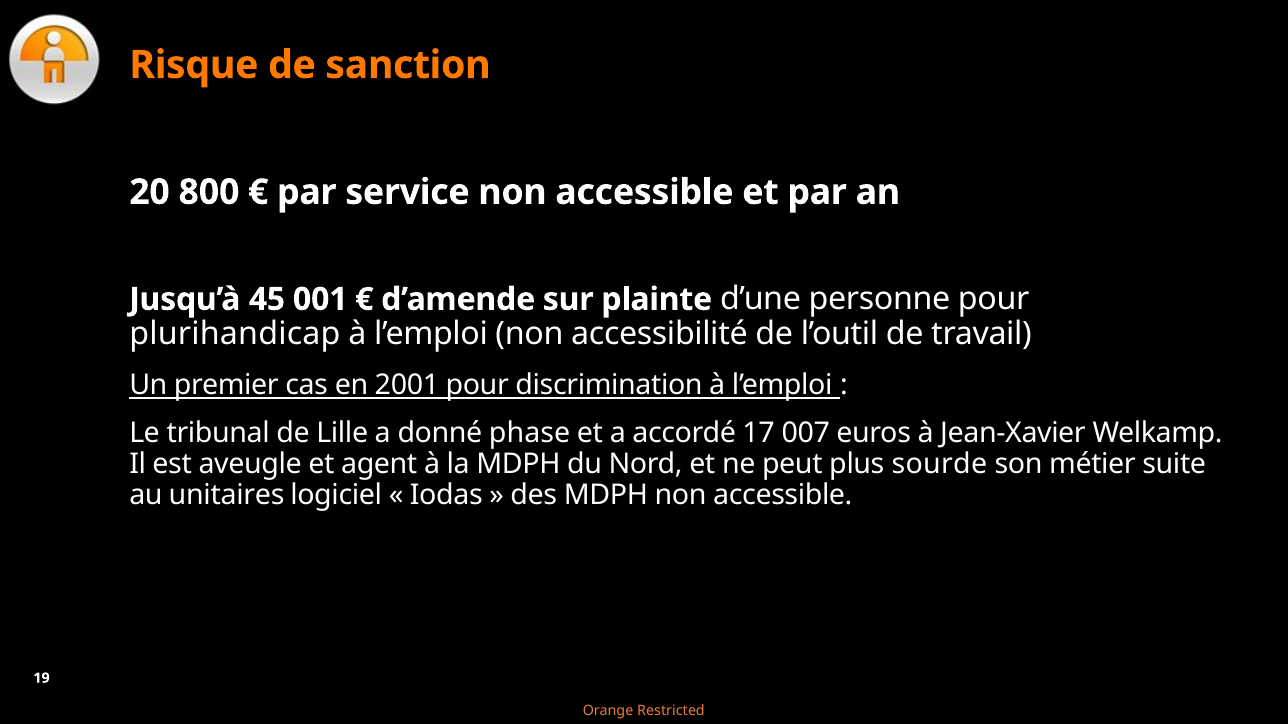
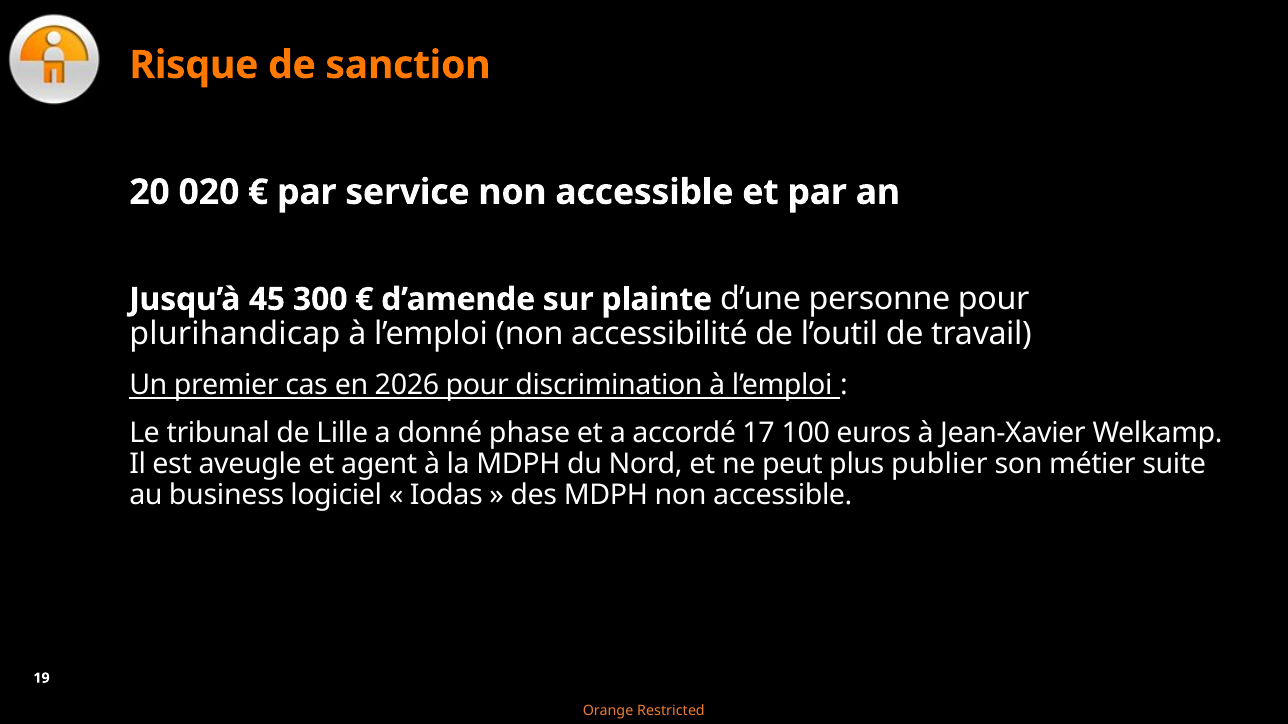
800: 800 -> 020
001: 001 -> 300
2001: 2001 -> 2026
007: 007 -> 100
sourde: sourde -> publier
unitaires: unitaires -> business
